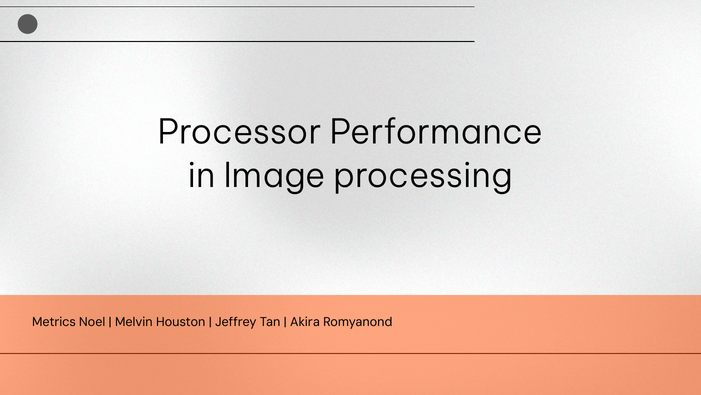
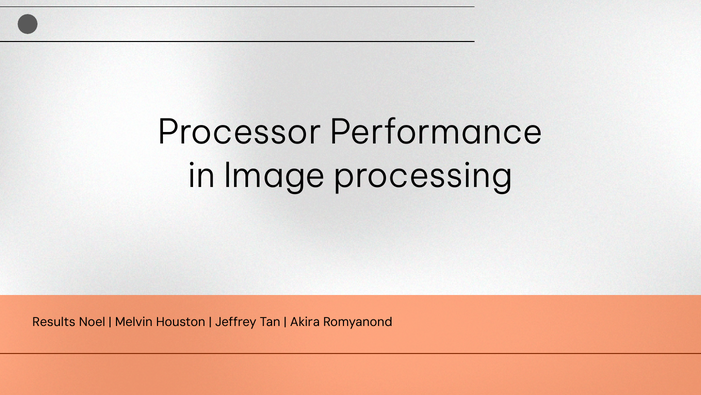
Metrics: Metrics -> Results
